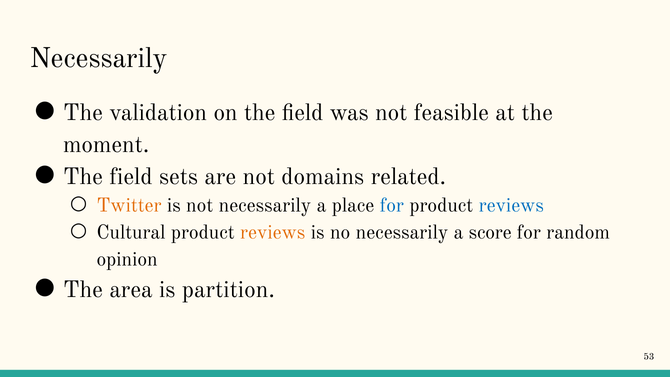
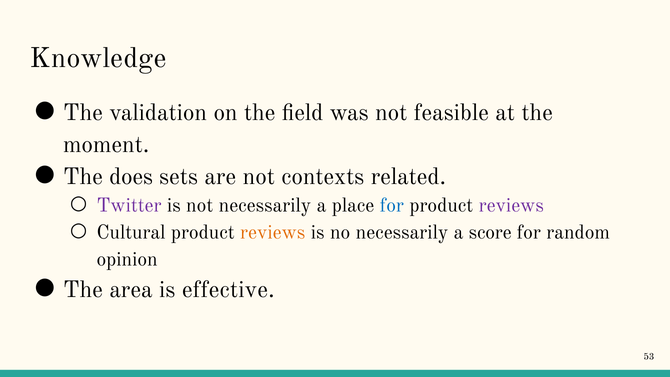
Necessarily at (98, 58): Necessarily -> Knowledge
field at (131, 176): field -> does
domains: domains -> contexts
Twitter colour: orange -> purple
reviews at (511, 205) colour: blue -> purple
partition: partition -> effective
